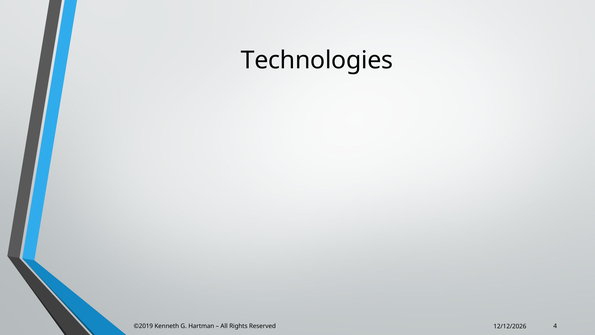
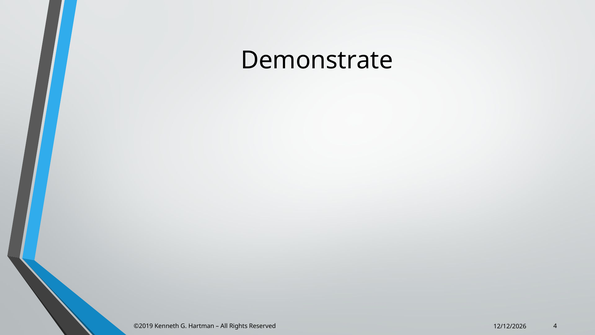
Technologies: Technologies -> Demonstrate
